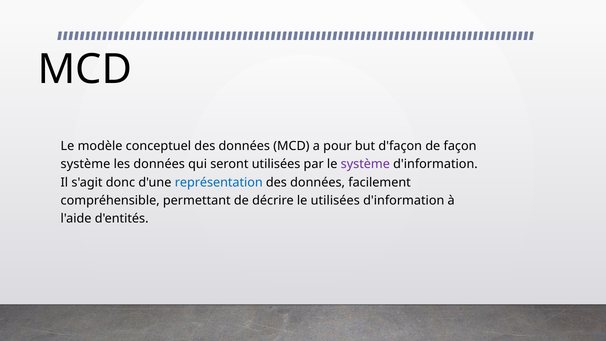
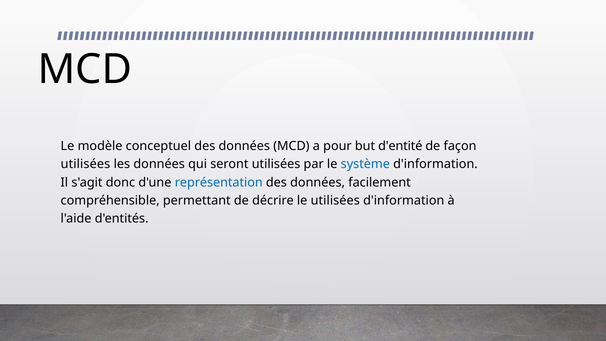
d'façon: d'façon -> d'entité
système at (85, 164): système -> utilisées
système at (365, 164) colour: purple -> blue
